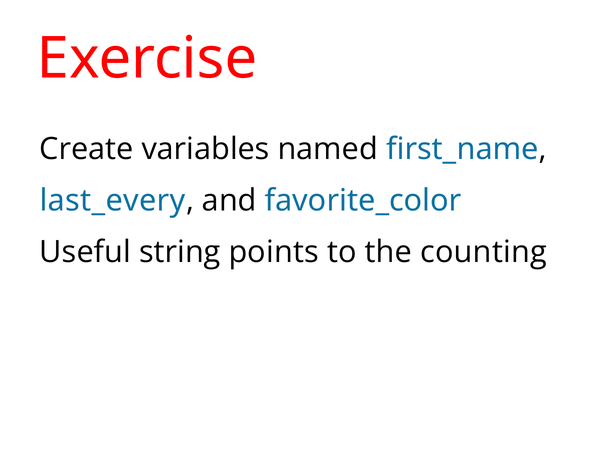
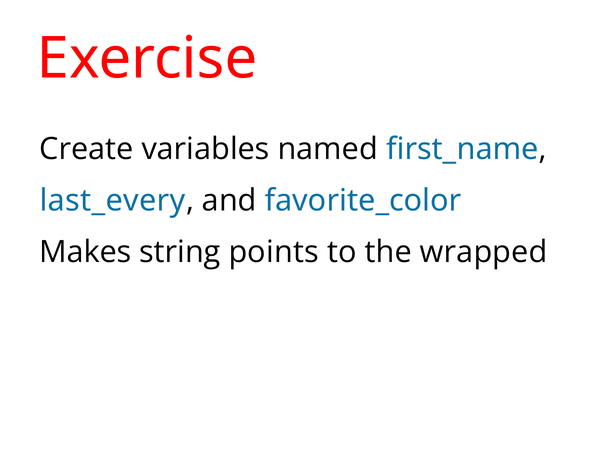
Useful: Useful -> Makes
counting: counting -> wrapped
